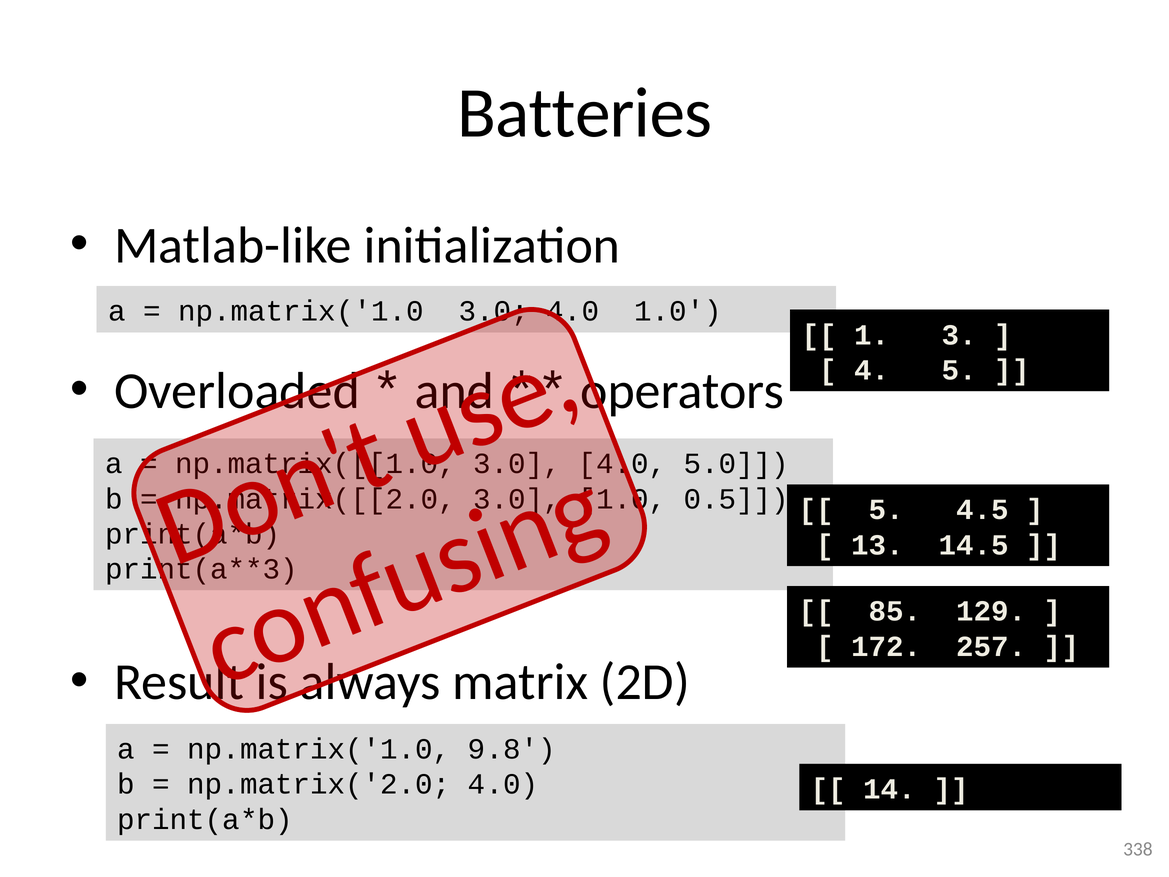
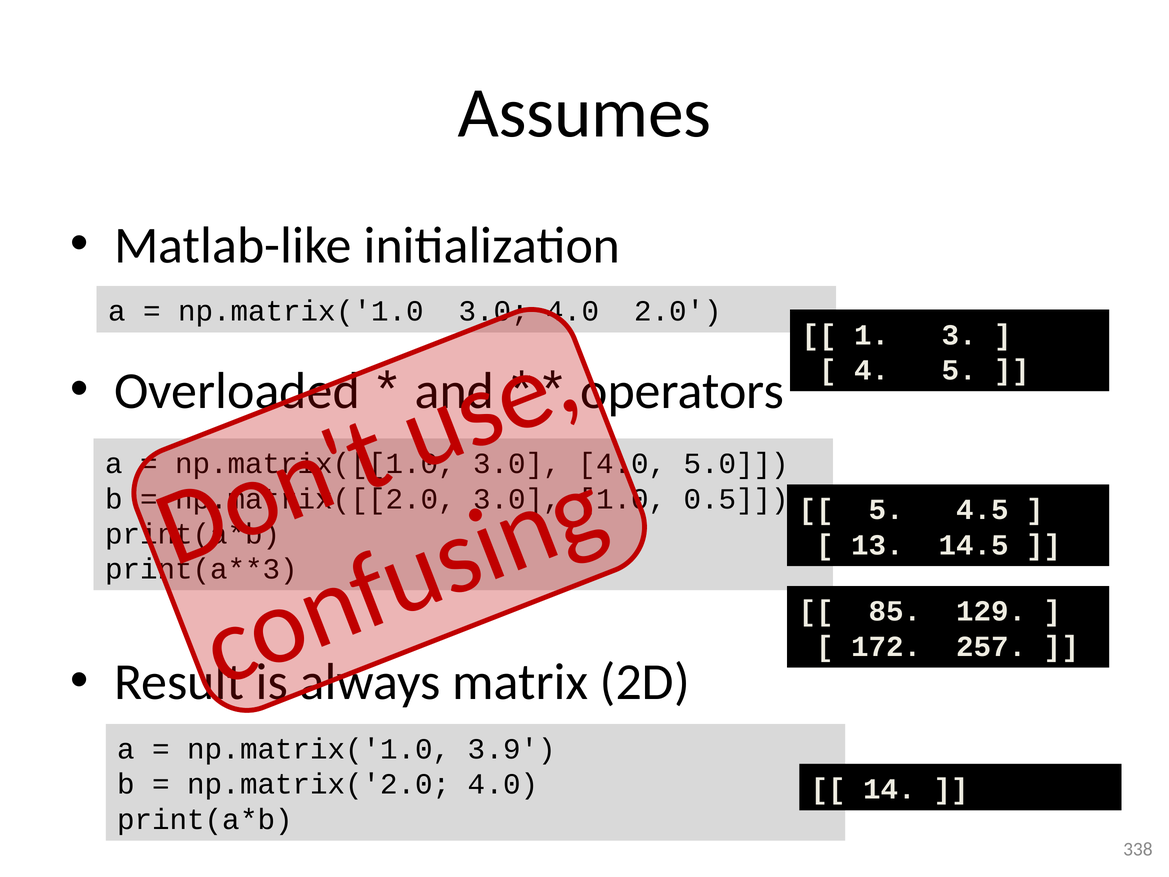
Batteries: Batteries -> Assumes
1.0 at (678, 311): 1.0 -> 2.0
9.8: 9.8 -> 3.9
